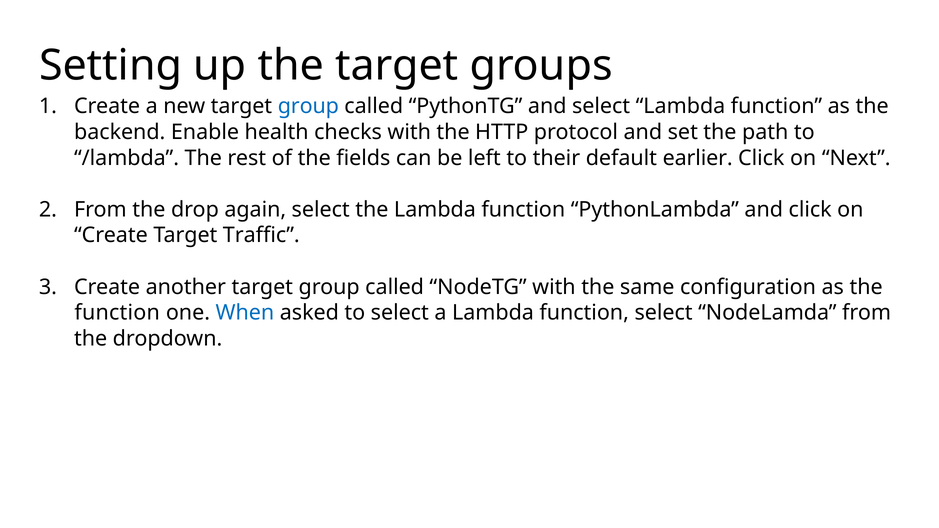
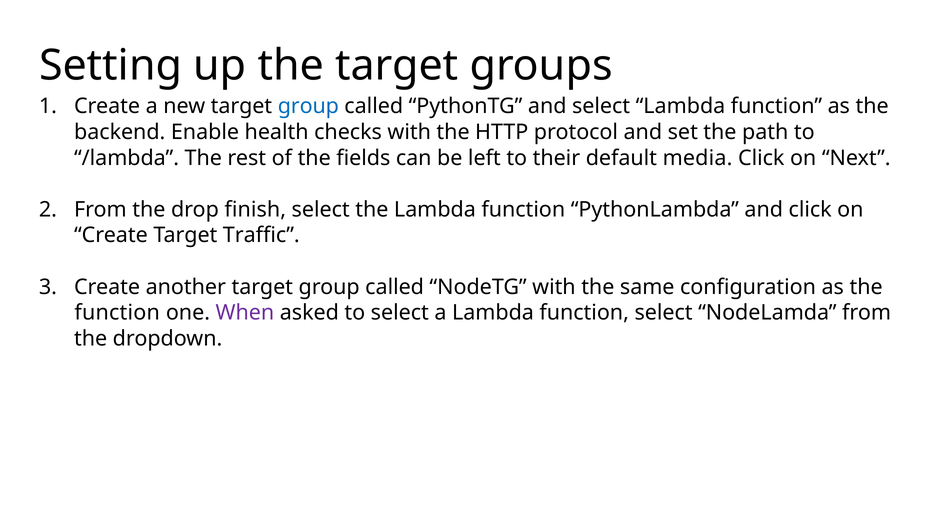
earlier: earlier -> media
again: again -> finish
When colour: blue -> purple
